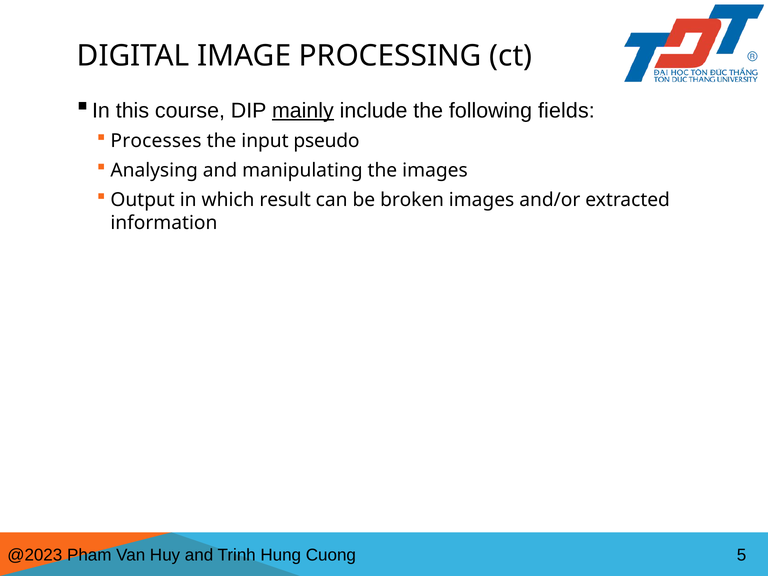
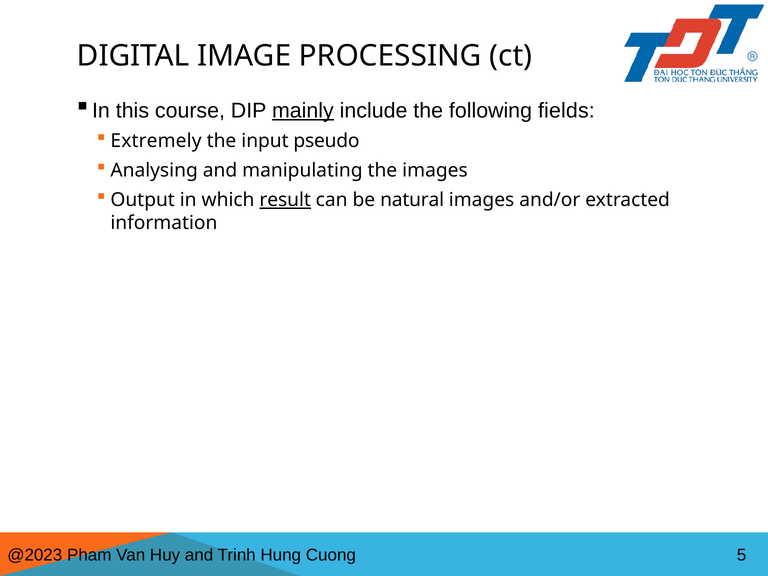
Processes: Processes -> Extremely
result underline: none -> present
broken: broken -> natural
